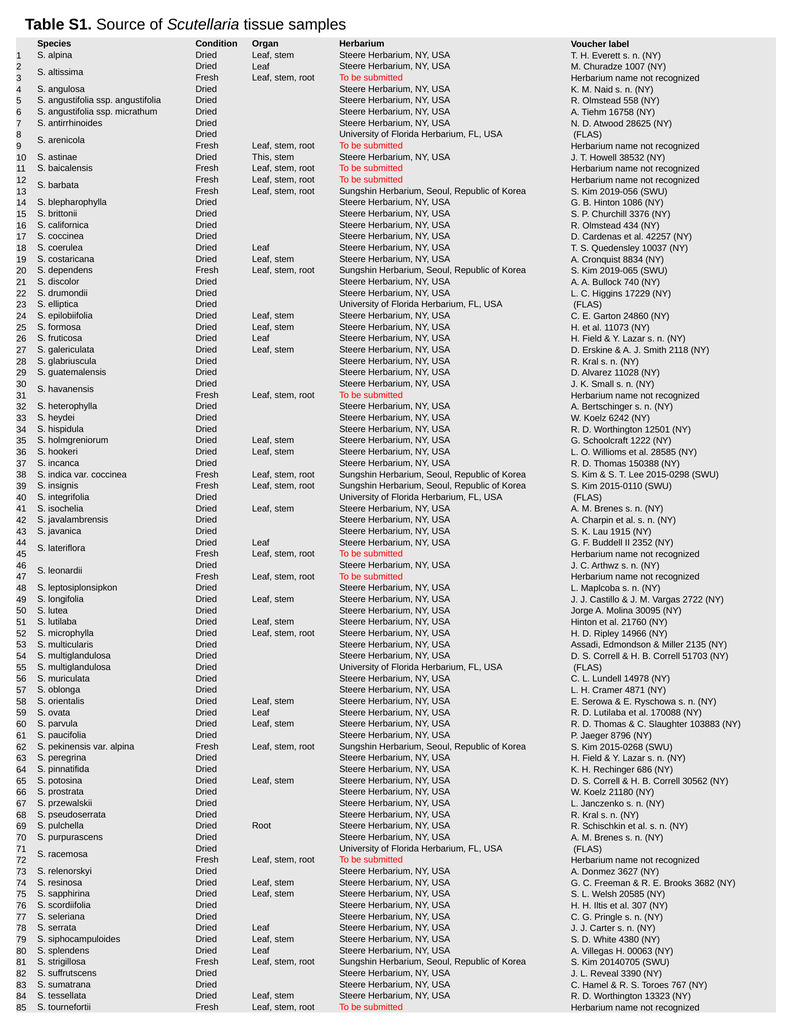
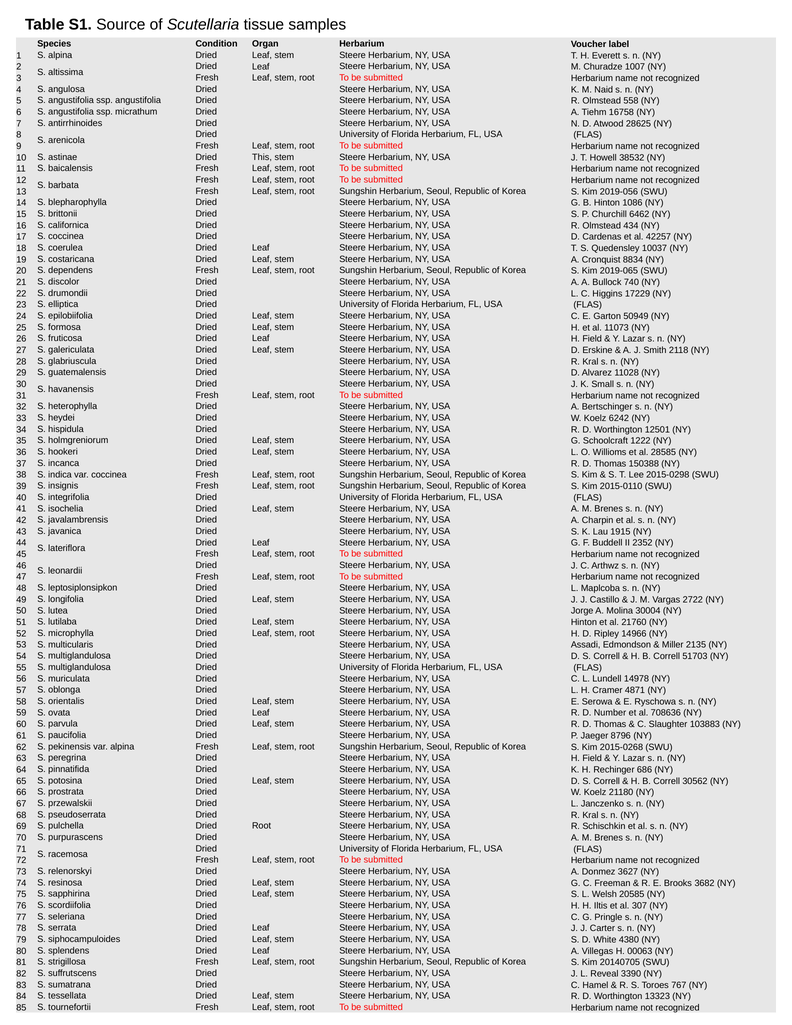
3376: 3376 -> 6462
24860: 24860 -> 50949
30095: 30095 -> 30004
D Lutilaba: Lutilaba -> Number
170088: 170088 -> 708636
